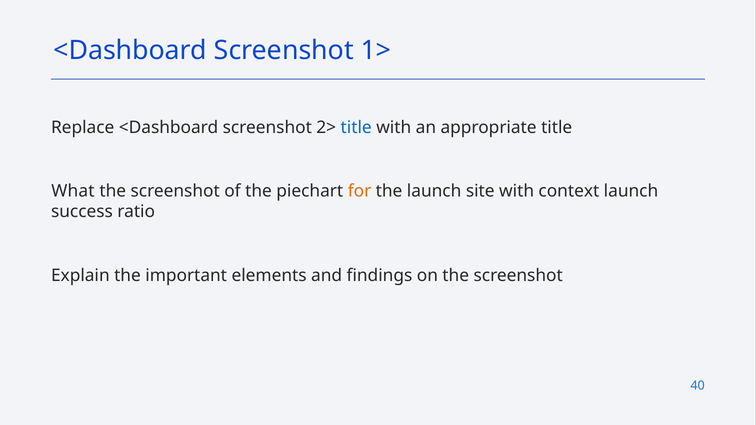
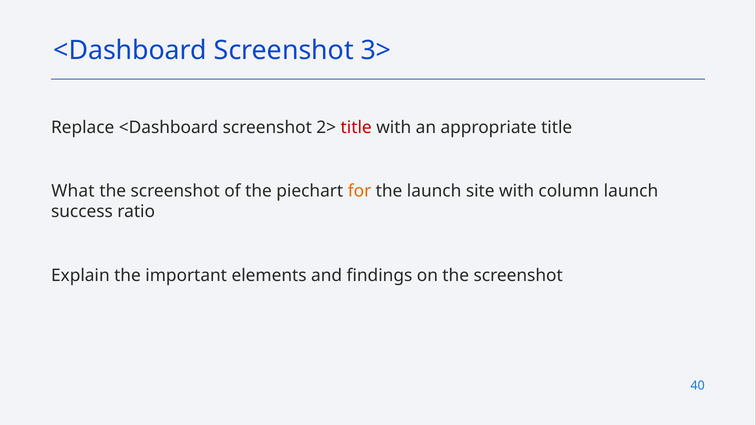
1>: 1> -> 3>
title at (356, 128) colour: blue -> red
context: context -> column
